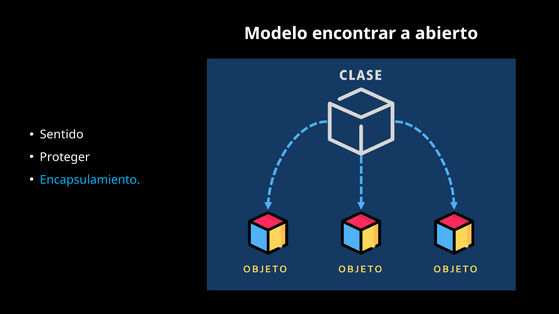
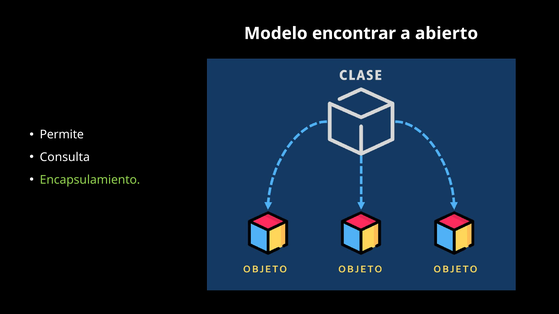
Sentido: Sentido -> Permite
Proteger: Proteger -> Consulta
Encapsulamiento colour: light blue -> light green
